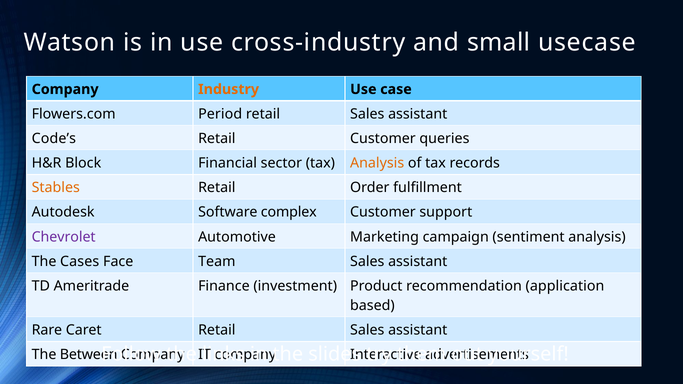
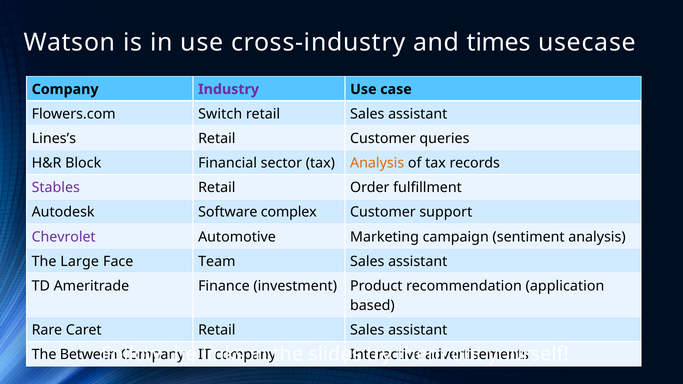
small: small -> times
Industry colour: orange -> purple
Period: Period -> Switch
Code’s: Code’s -> Lines’s
Stables colour: orange -> purple
Cases: Cases -> Large
